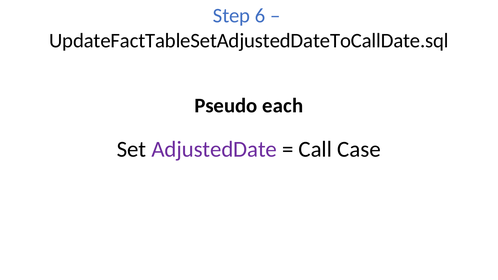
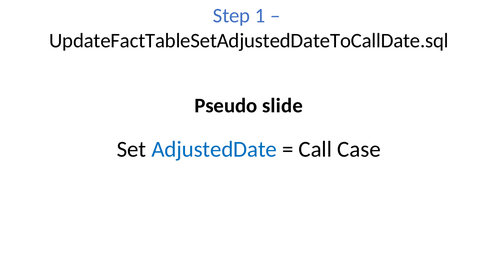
6: 6 -> 1
each: each -> slide
AdjustedDate colour: purple -> blue
